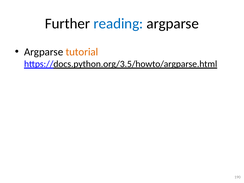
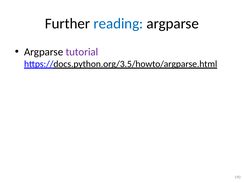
tutorial colour: orange -> purple
